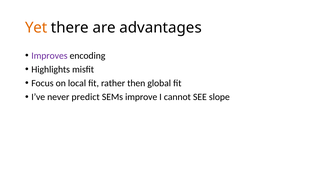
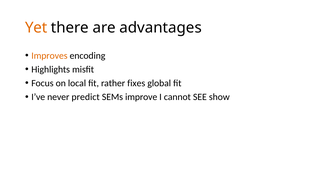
Improves colour: purple -> orange
then: then -> fixes
slope: slope -> show
